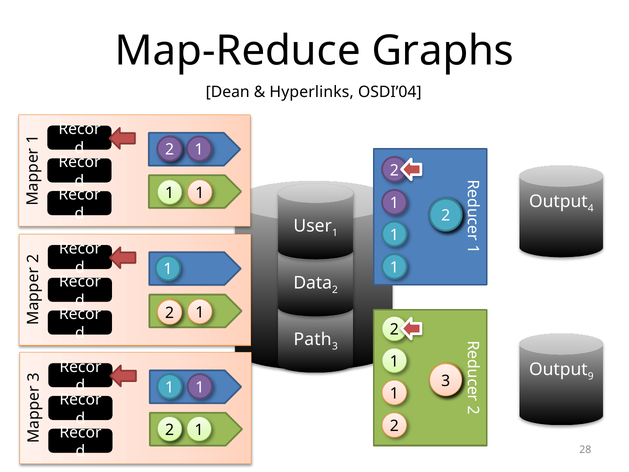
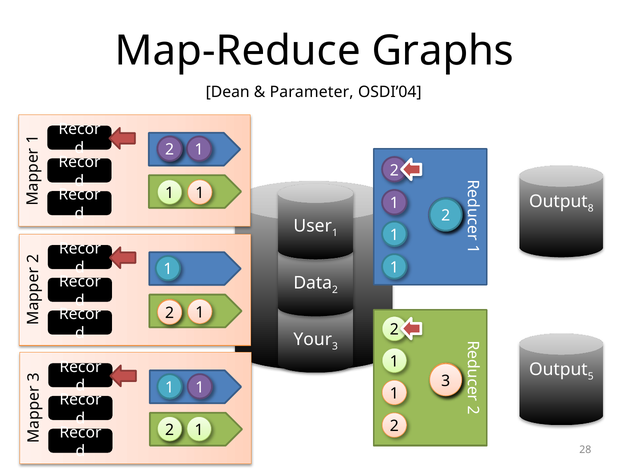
Hyperlinks: Hyperlinks -> Parameter
4: 4 -> 8
Path: Path -> Your
9: 9 -> 5
